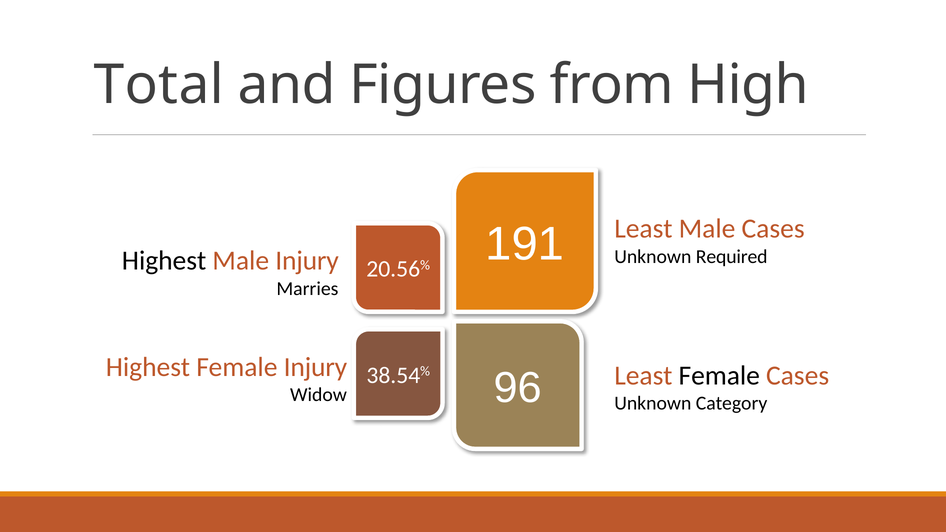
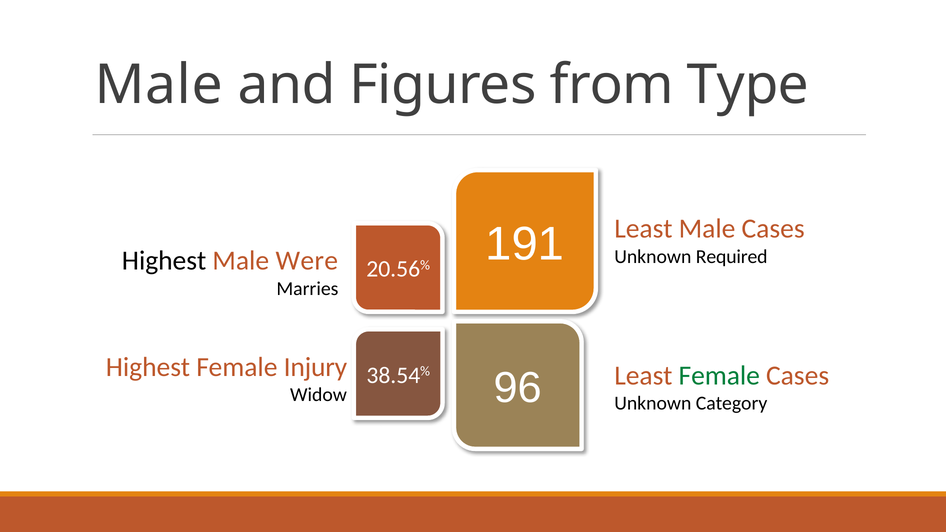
Total at (159, 85): Total -> Male
High: High -> Type
Male Injury: Injury -> Were
Female at (719, 375) colour: black -> green
